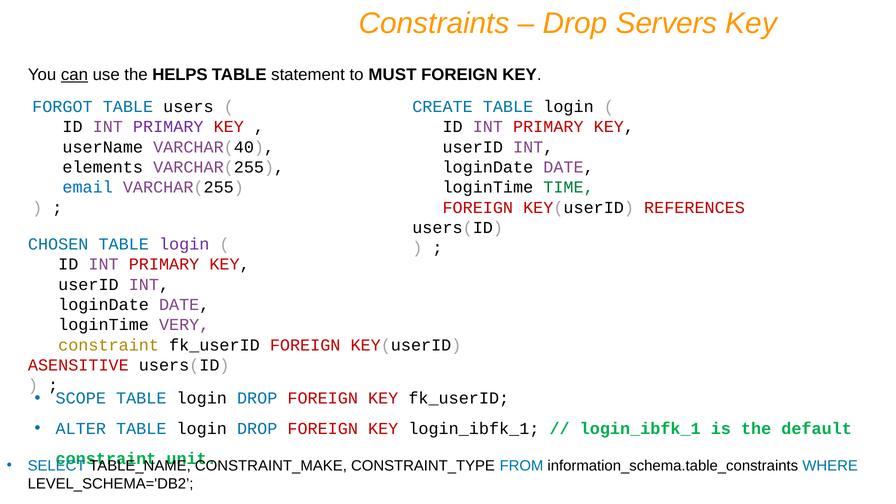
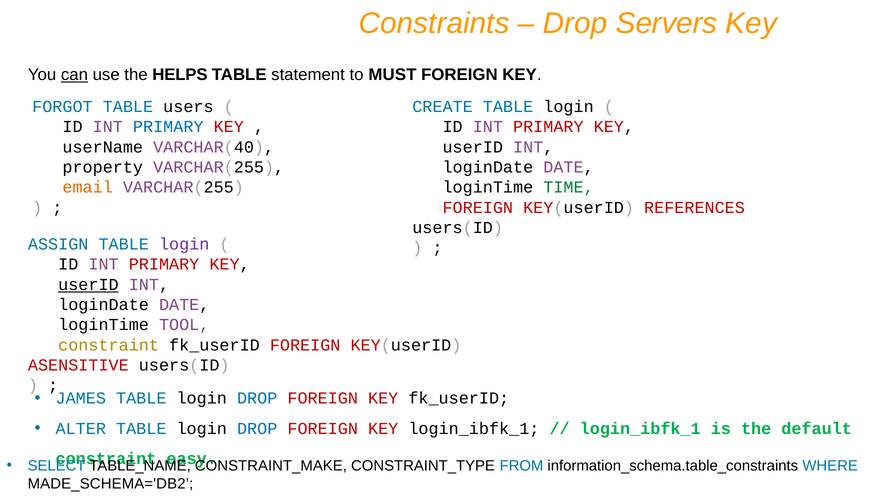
PRIMARY at (168, 127) colour: purple -> blue
elements: elements -> property
email colour: blue -> orange
CHOSEN: CHOSEN -> ASSIGN
userID at (88, 285) underline: none -> present
VERY: VERY -> TOOL
SCOPE: SCOPE -> JAMES
unit: unit -> easy
LEVEL_SCHEMA='DB2: LEVEL_SCHEMA='DB2 -> MADE_SCHEMA='DB2
